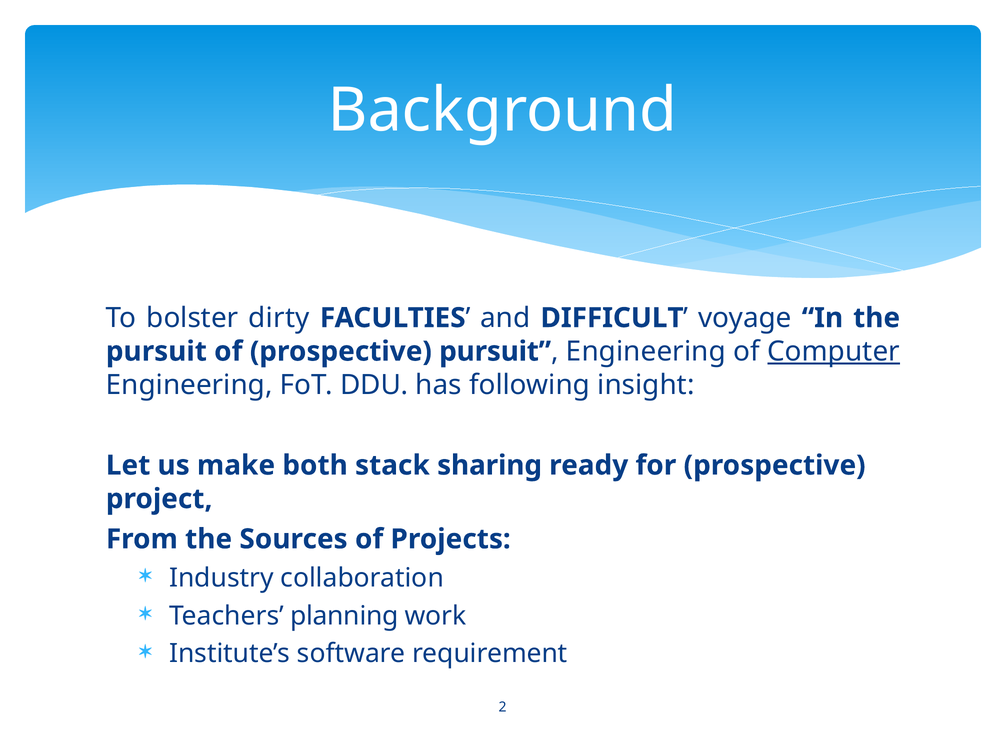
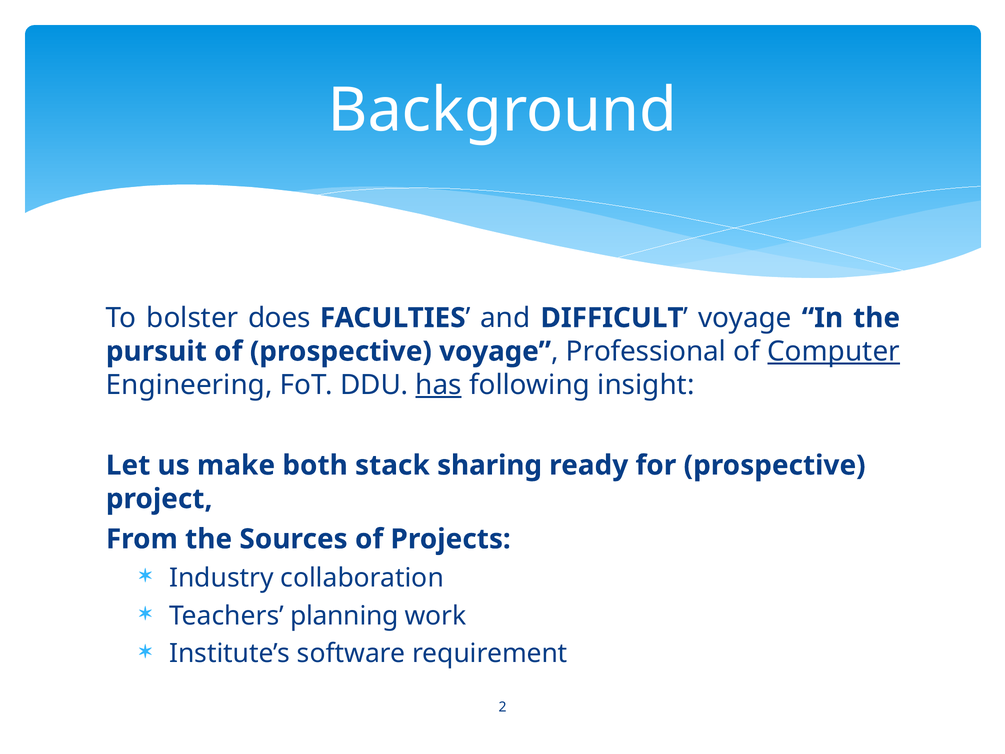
dirty: dirty -> does
prospective pursuit: pursuit -> voyage
Engineering at (646, 351): Engineering -> Professional
has underline: none -> present
